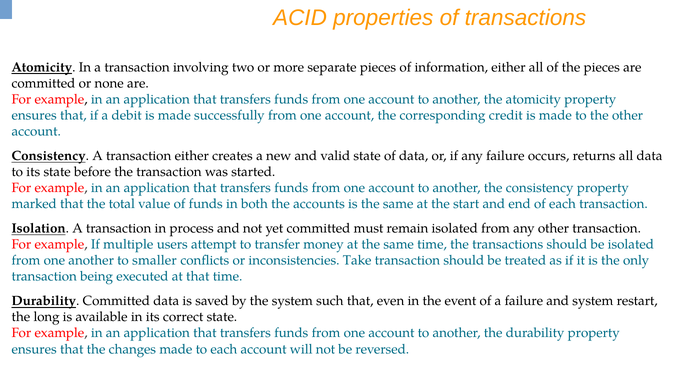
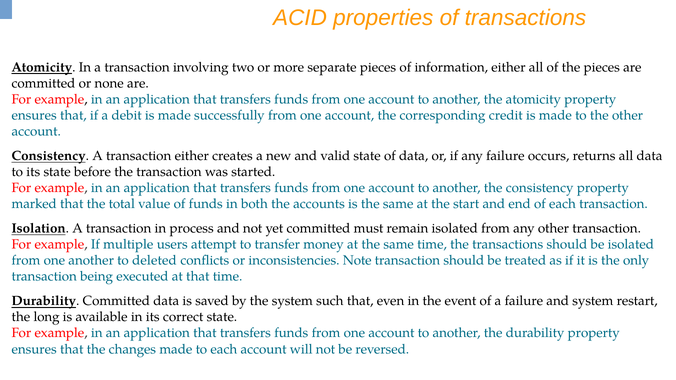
smaller: smaller -> deleted
Take: Take -> Note
